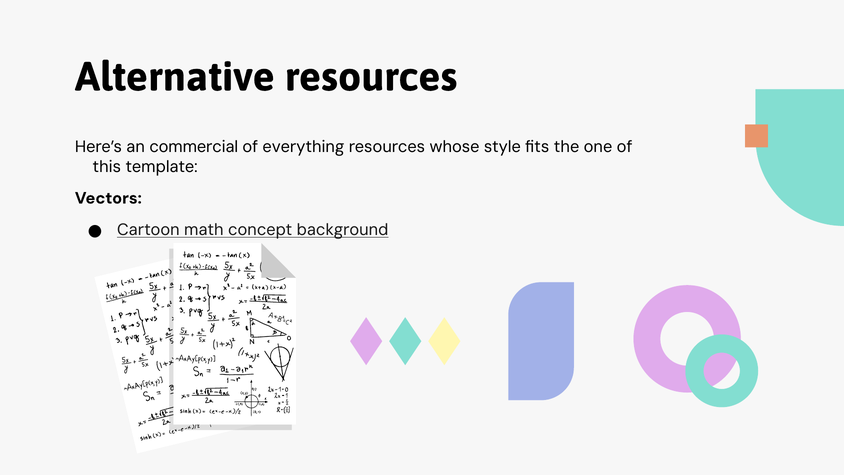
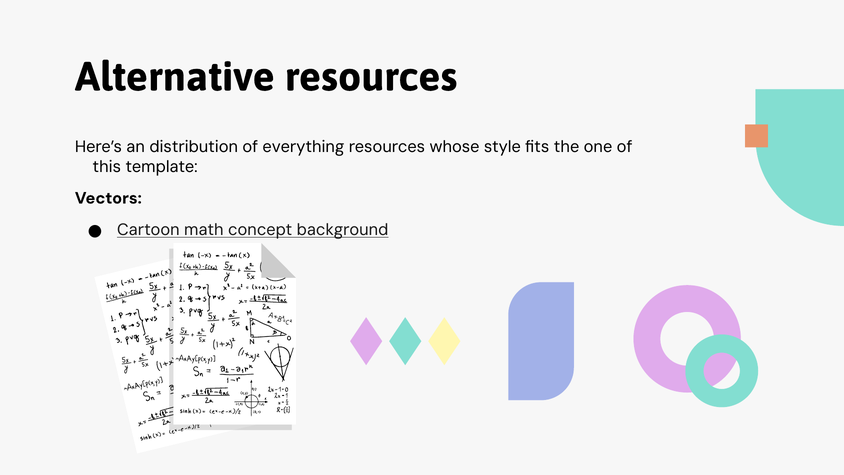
commercial: commercial -> distribution
